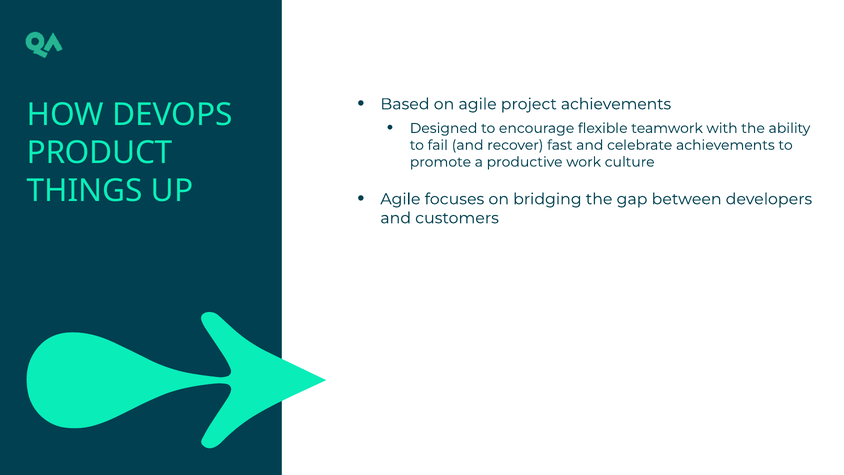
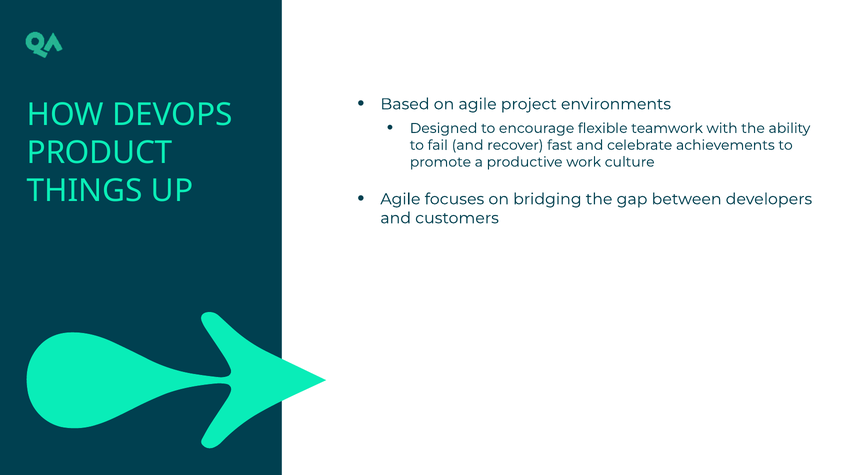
project achievements: achievements -> environments
